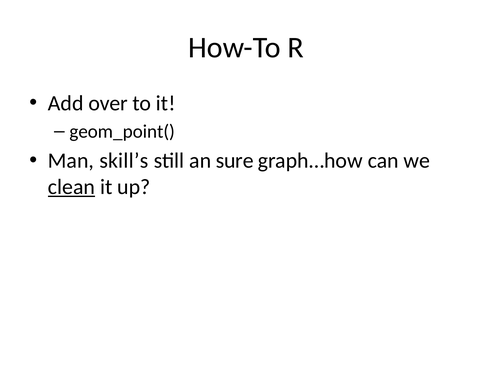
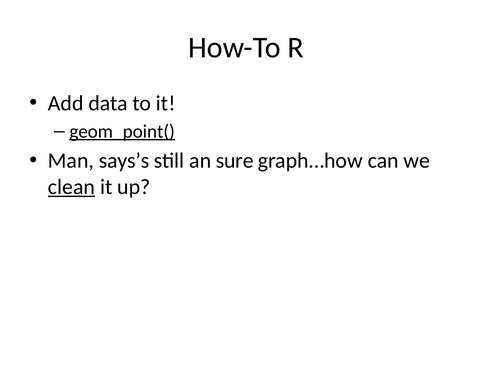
over: over -> data
geom_point( underline: none -> present
skill’s: skill’s -> says’s
